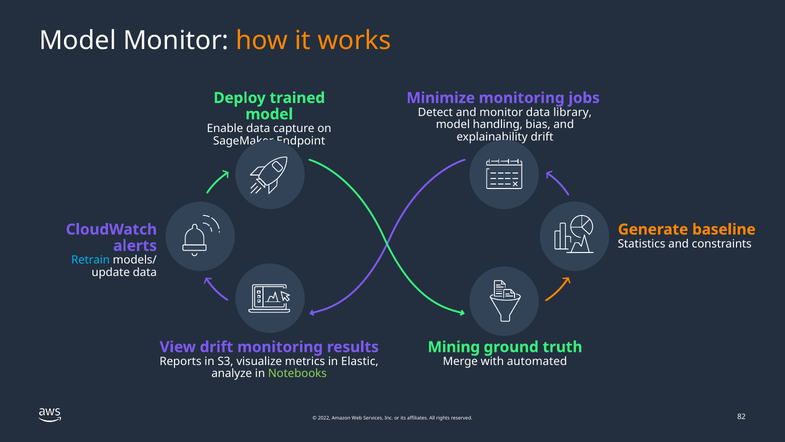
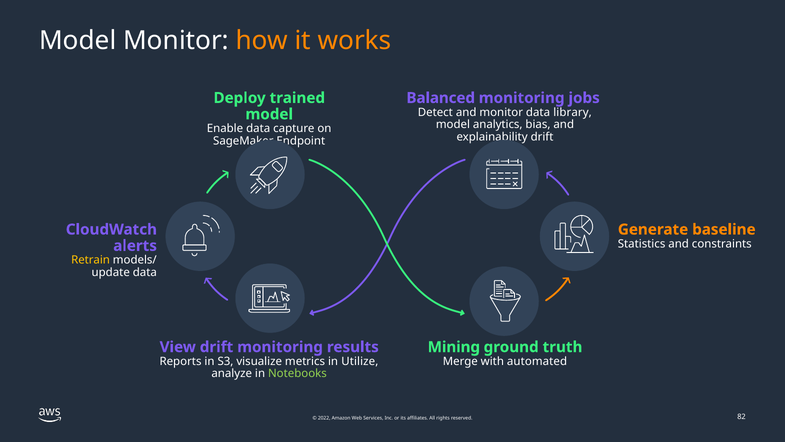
Minimize: Minimize -> Balanced
handling: handling -> analytics
Retrain colour: light blue -> yellow
Elastic: Elastic -> Utilize
